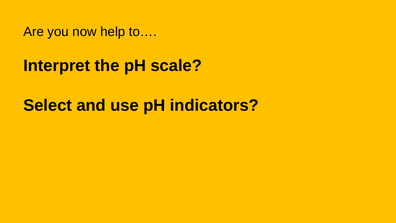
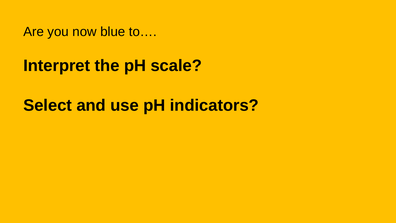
help: help -> blue
